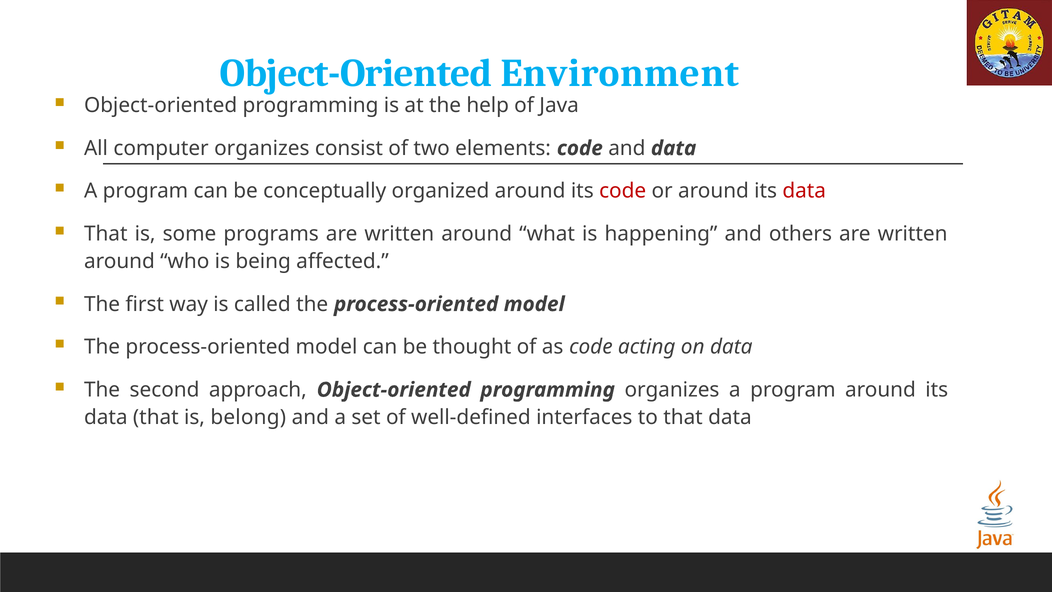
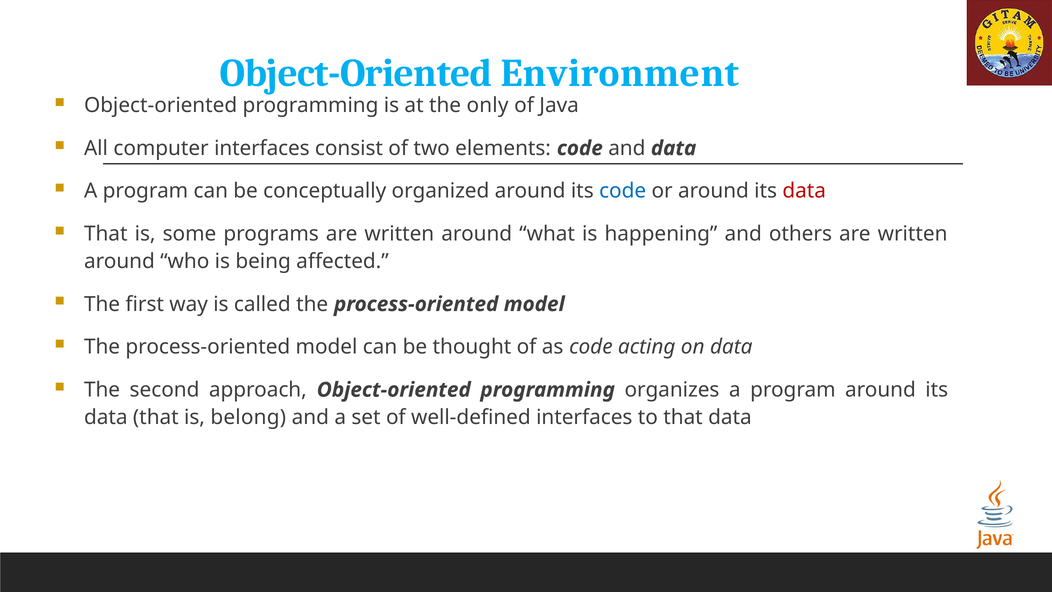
help: help -> only
computer organizes: organizes -> interfaces
code at (623, 191) colour: red -> blue
